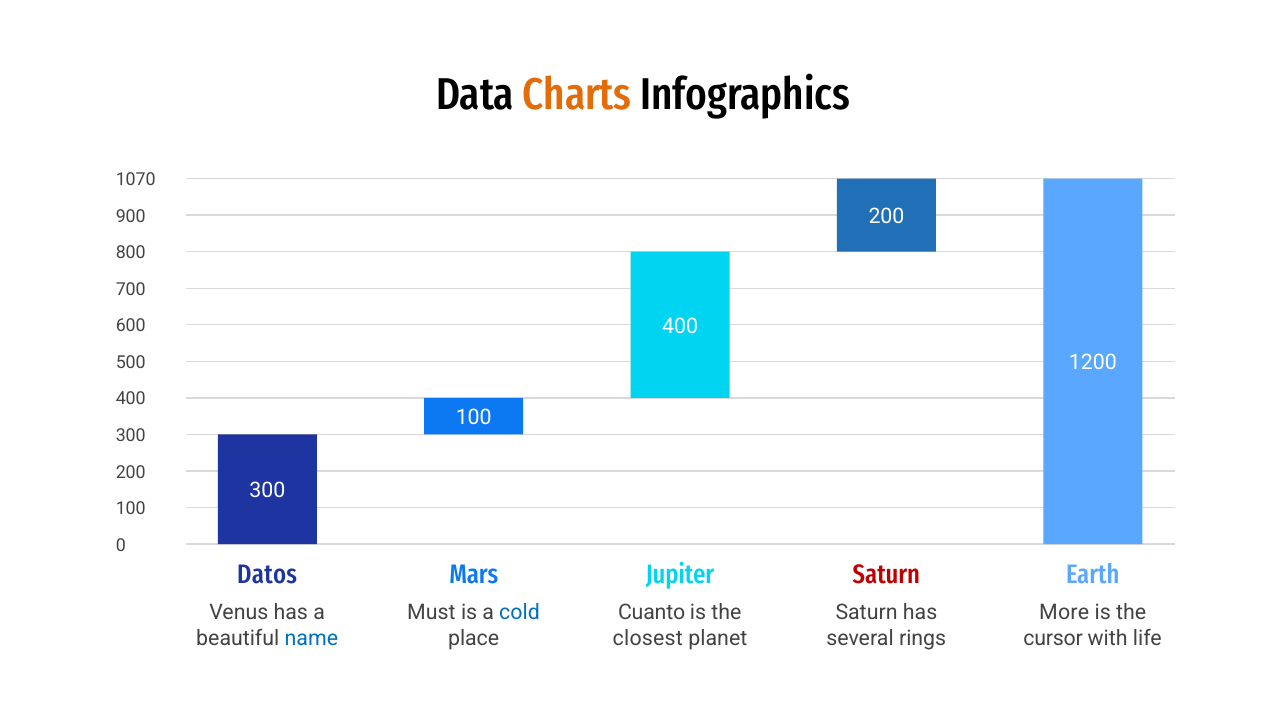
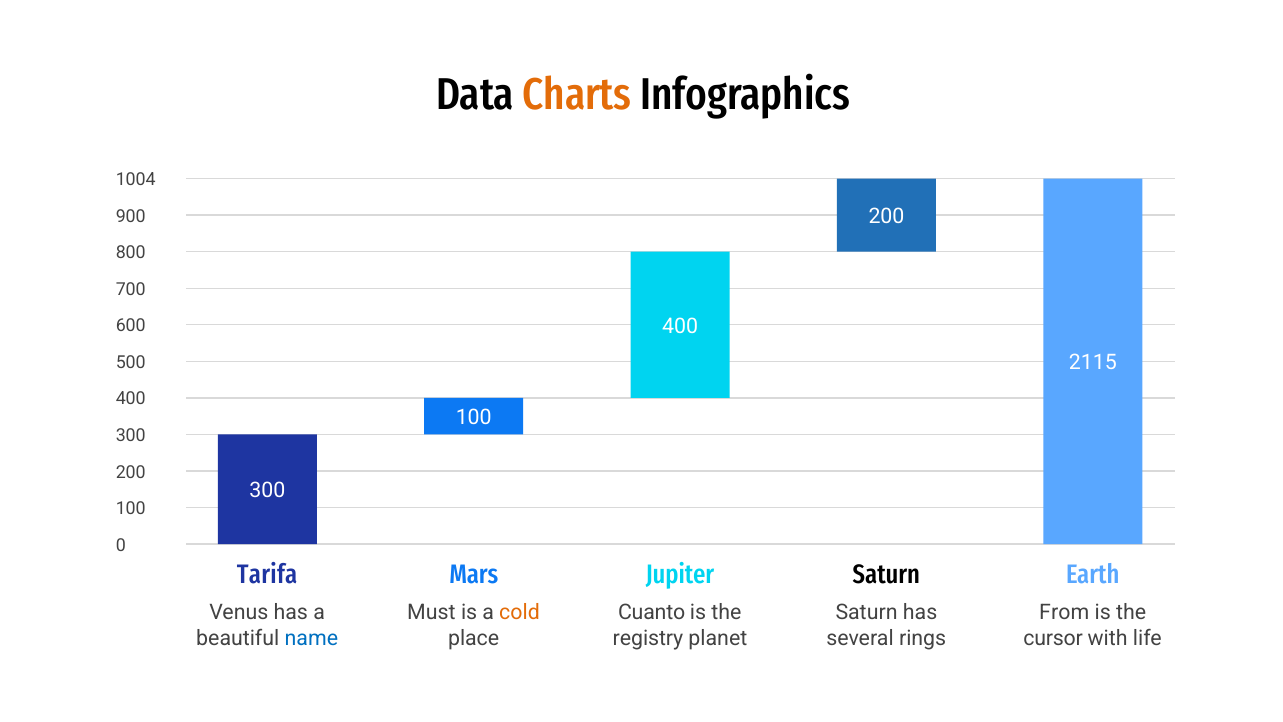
1070: 1070 -> 1004
1200: 1200 -> 2115
Datos: Datos -> Tarifa
Saturn at (886, 574) colour: red -> black
cold colour: blue -> orange
More: More -> From
closest: closest -> registry
